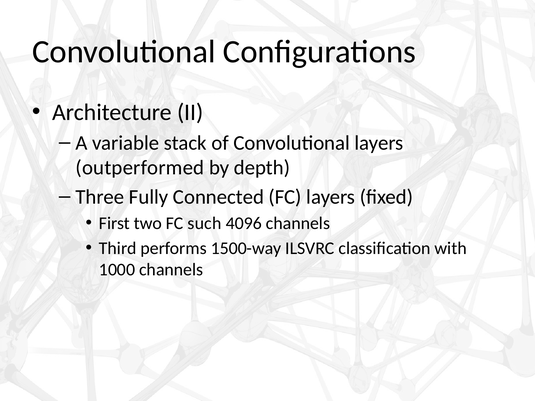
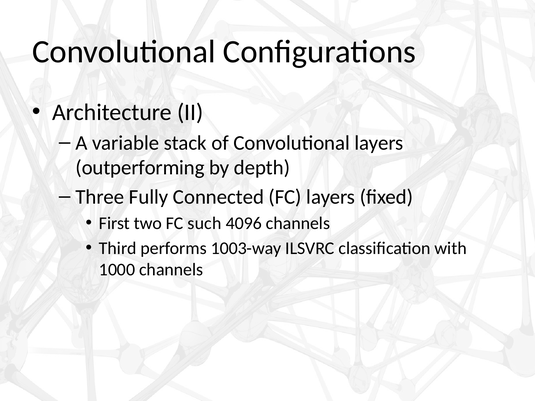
outperformed: outperformed -> outperforming
1500-way: 1500-way -> 1003-way
